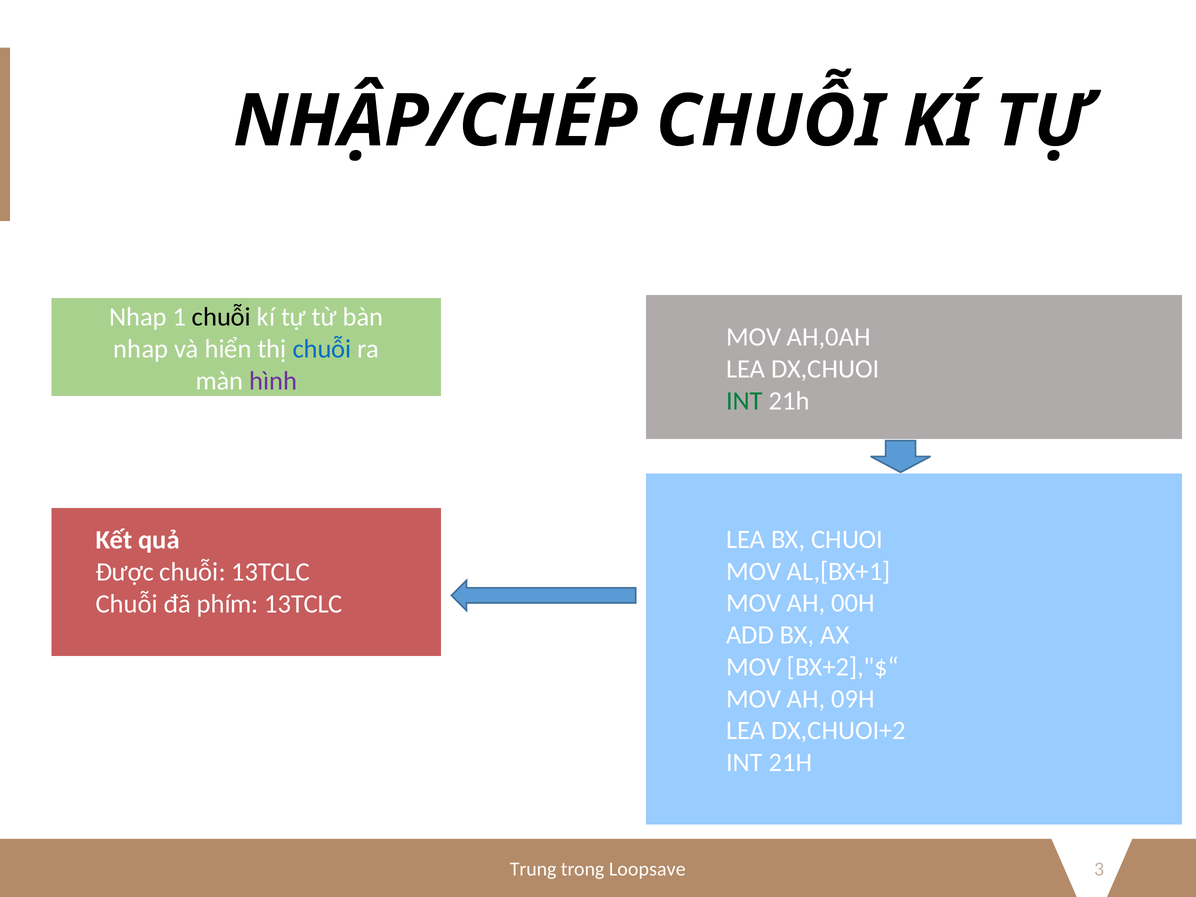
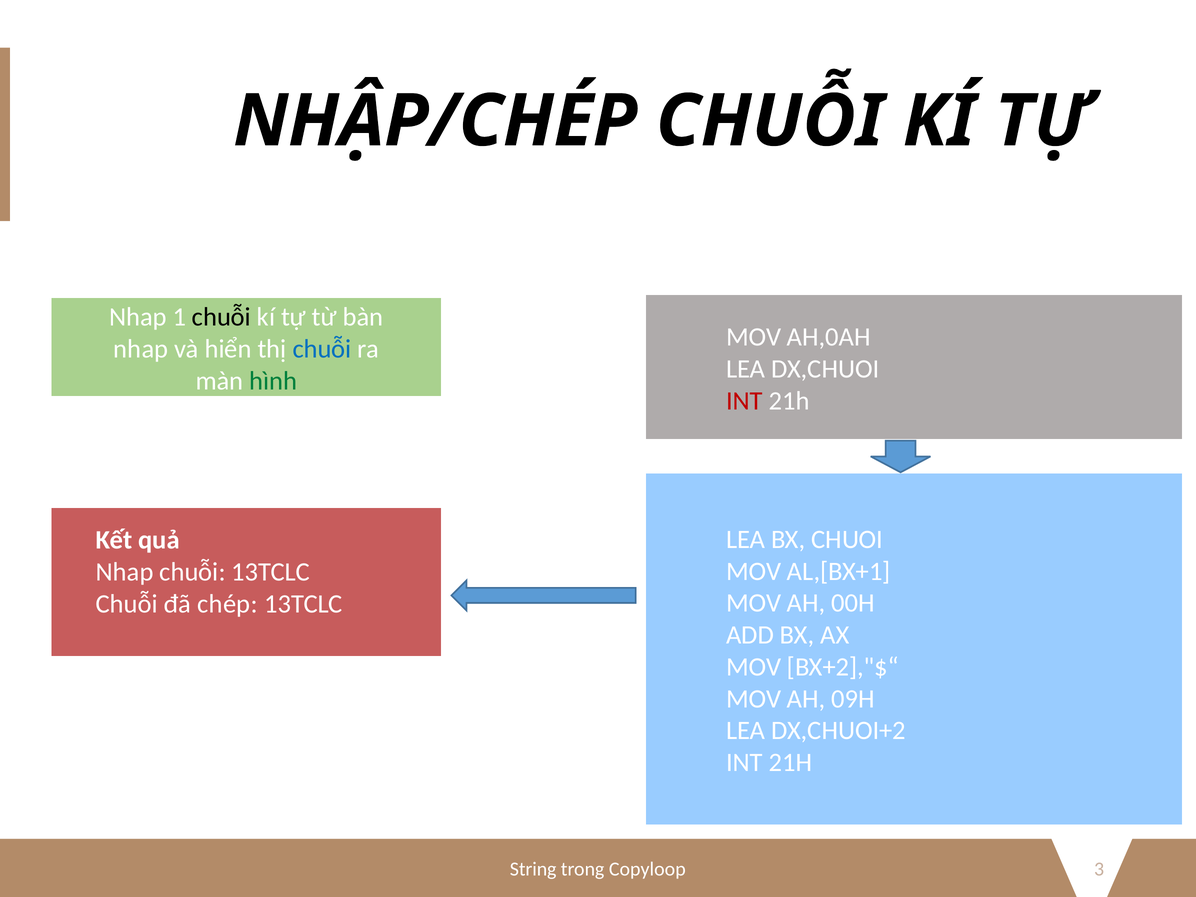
hình colour: purple -> green
INT at (745, 401) colour: green -> red
Được at (125, 572): Được -> Nhap
phím: phím -> chép
Trung: Trung -> String
Loopsave: Loopsave -> Copyloop
